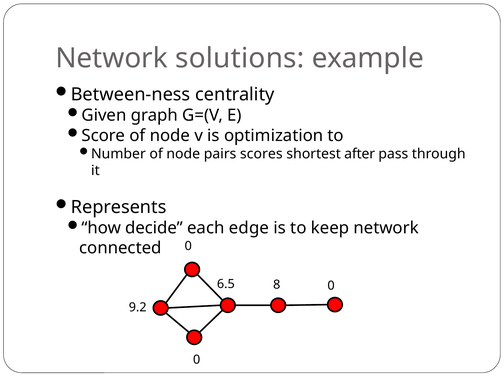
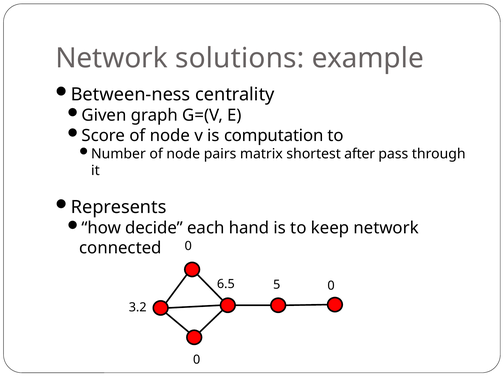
optimization: optimization -> computation
scores: scores -> matrix
edge: edge -> hand
8: 8 -> 5
9.2: 9.2 -> 3.2
